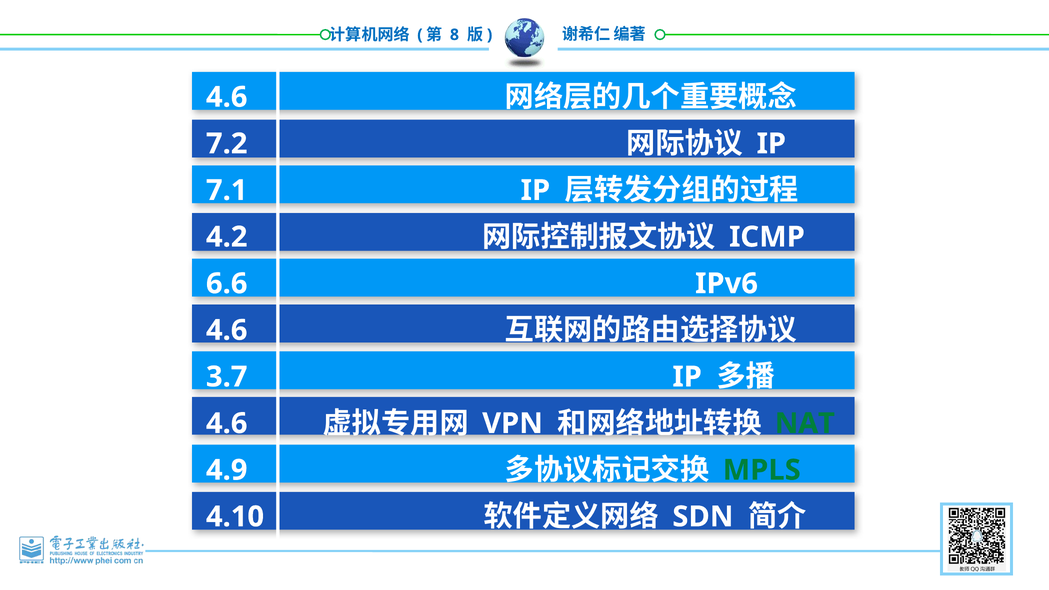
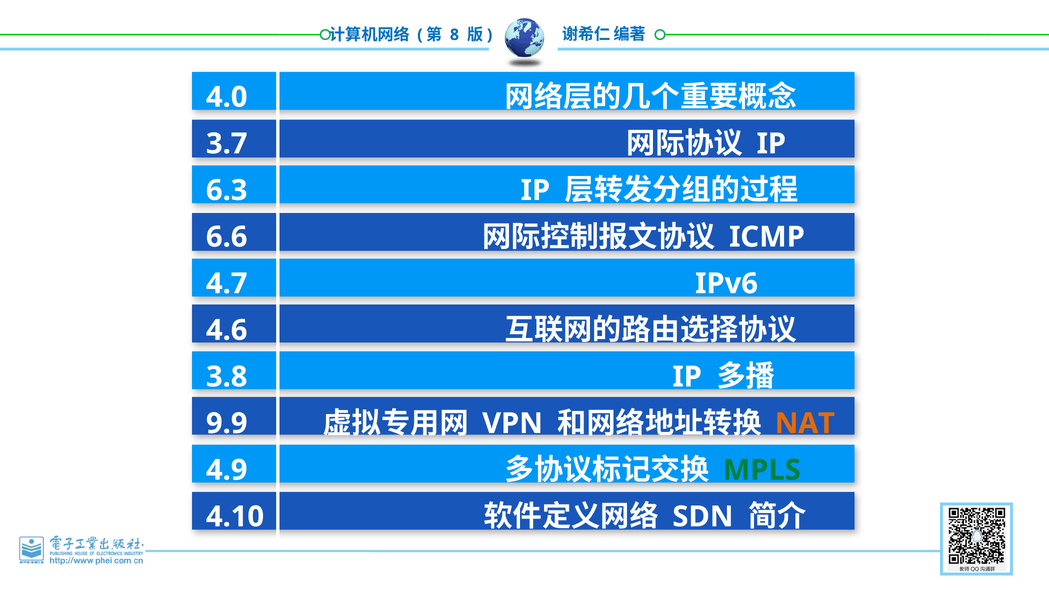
4.6 at (227, 97): 4.6 -> 4.0
7.2: 7.2 -> 3.7
7.1: 7.1 -> 6.3
4.2: 4.2 -> 6.6
6.6: 6.6 -> 4.7
3.7: 3.7 -> 3.8
4.6 at (227, 424): 4.6 -> 9.9
NAT colour: green -> orange
